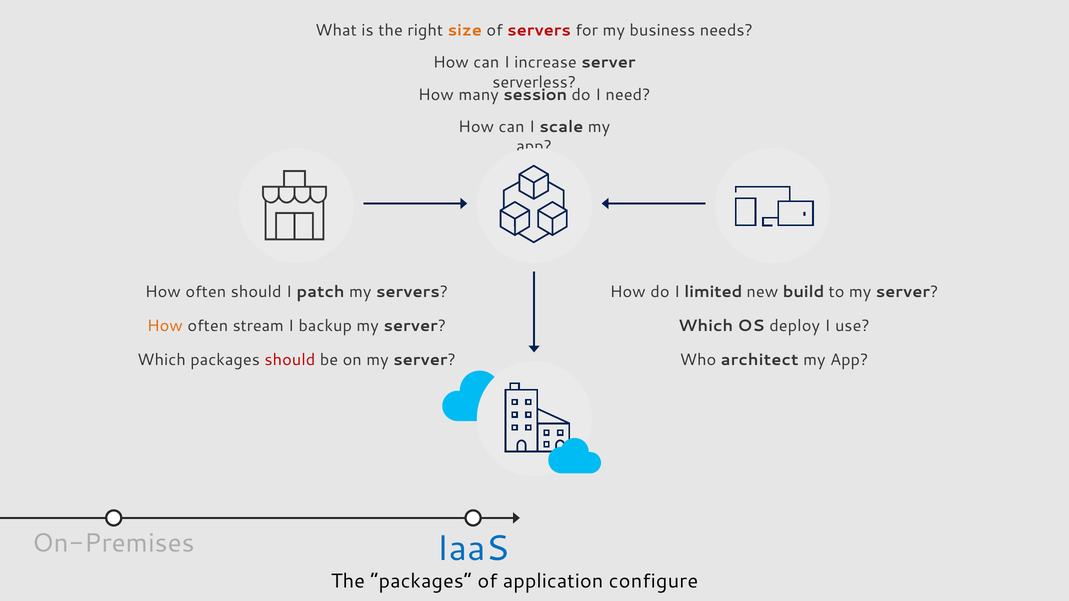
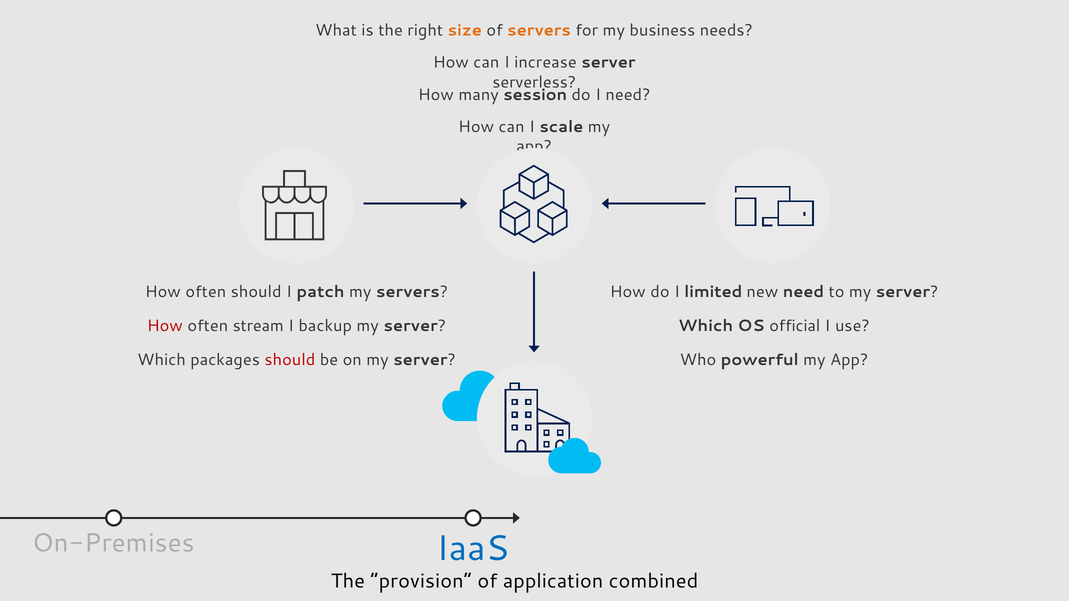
servers at (539, 30) colour: red -> orange
new build: build -> need
How at (165, 326) colour: orange -> red
deploy: deploy -> official
architect: architect -> powerful
The packages: packages -> provision
configure: configure -> combined
